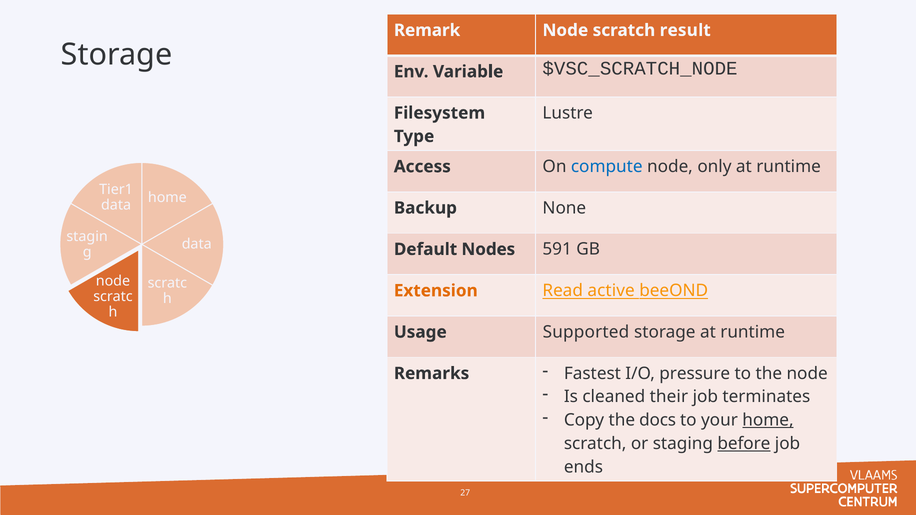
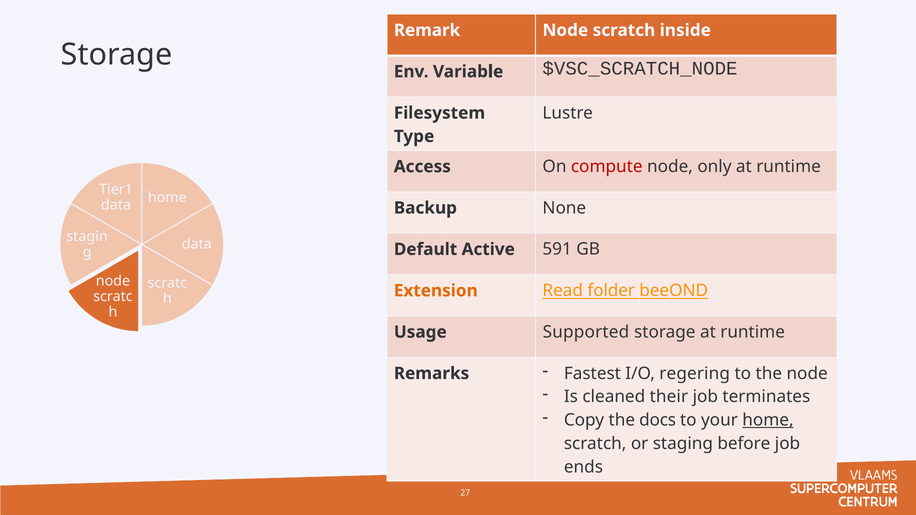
result: result -> inside
compute colour: blue -> red
Nodes: Nodes -> Active
active: active -> folder
pressure: pressure -> regering
before underline: present -> none
